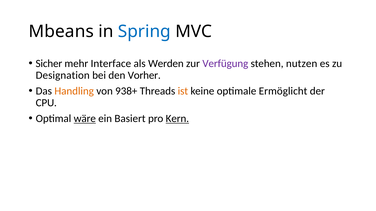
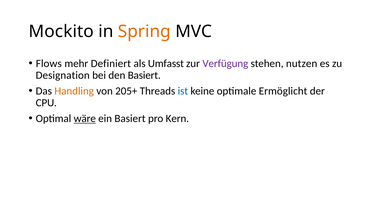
Mbeans: Mbeans -> Mockito
Spring colour: blue -> orange
Sicher: Sicher -> Flows
Interface: Interface -> Definiert
Werden: Werden -> Umfasst
den Vorher: Vorher -> Basiert
938+: 938+ -> 205+
ist colour: orange -> blue
Kern underline: present -> none
